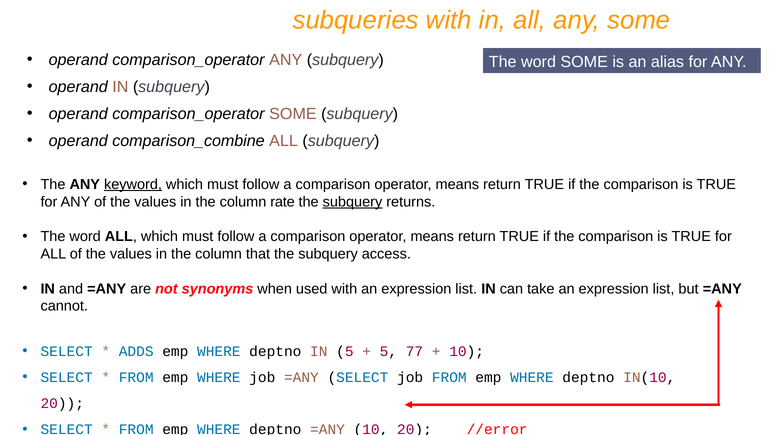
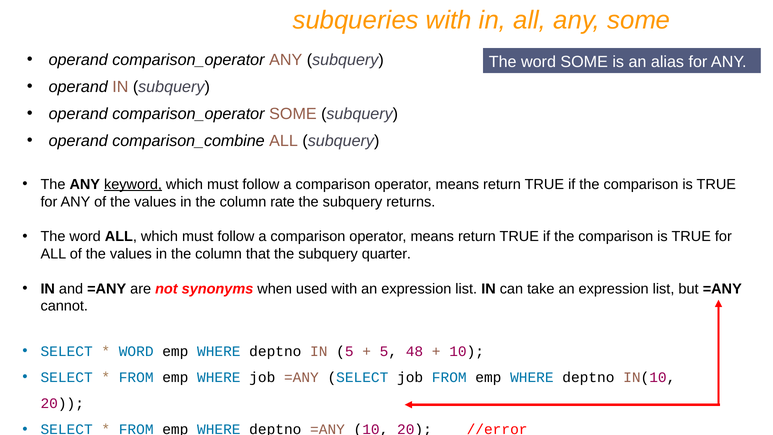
subquery at (352, 202) underline: present -> none
access: access -> quarter
ADDS at (136, 351): ADDS -> WORD
77: 77 -> 48
